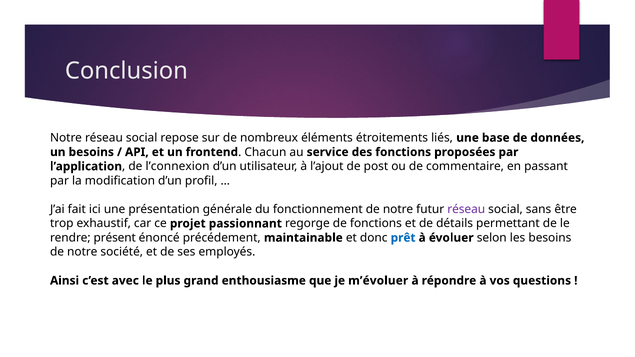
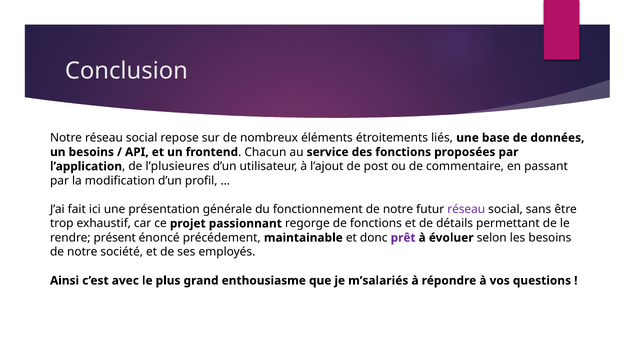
l’connexion: l’connexion -> l’plusieures
prêt colour: blue -> purple
m’évoluer: m’évoluer -> m’salariés
